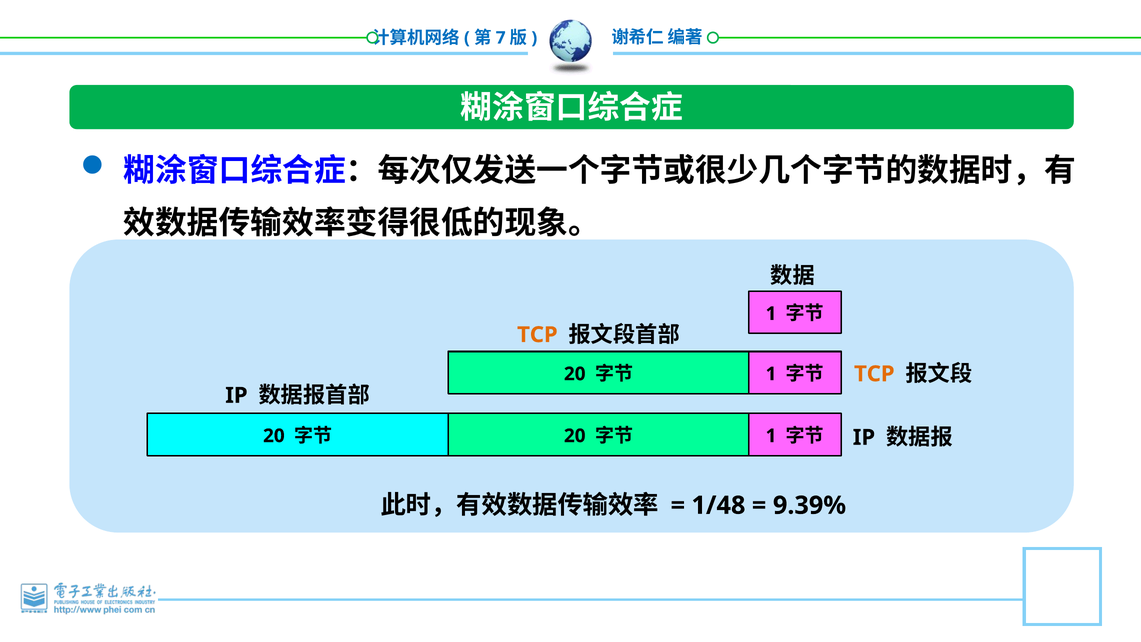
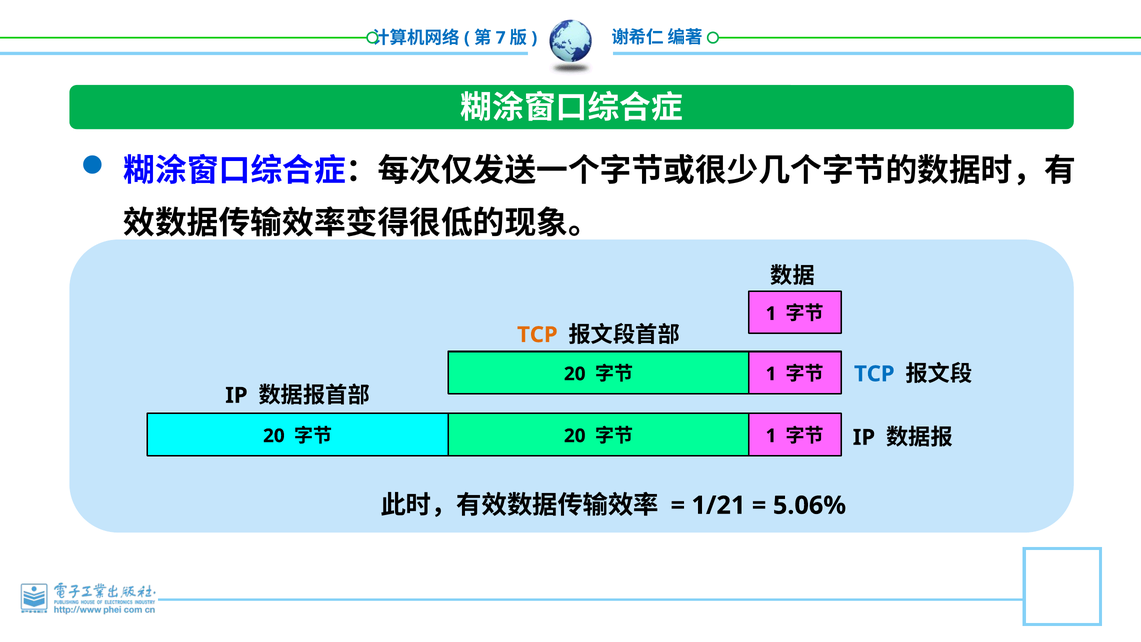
TCP at (874, 374) colour: orange -> blue
1/48: 1/48 -> 1/21
9.39%: 9.39% -> 5.06%
